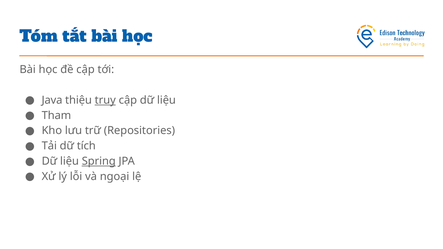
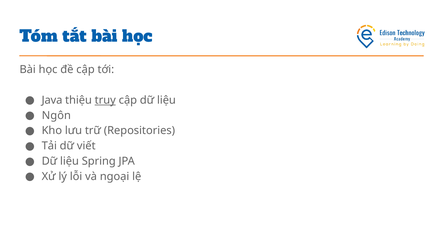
Tham: Tham -> Ngôn
tích: tích -> viết
Spring underline: present -> none
